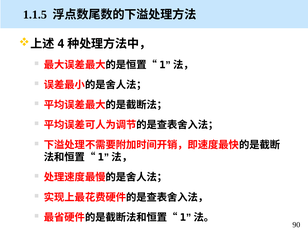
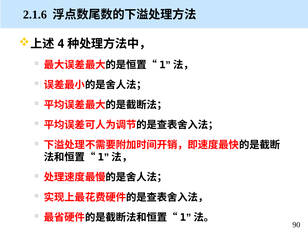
1.1.5: 1.1.5 -> 2.1.6
